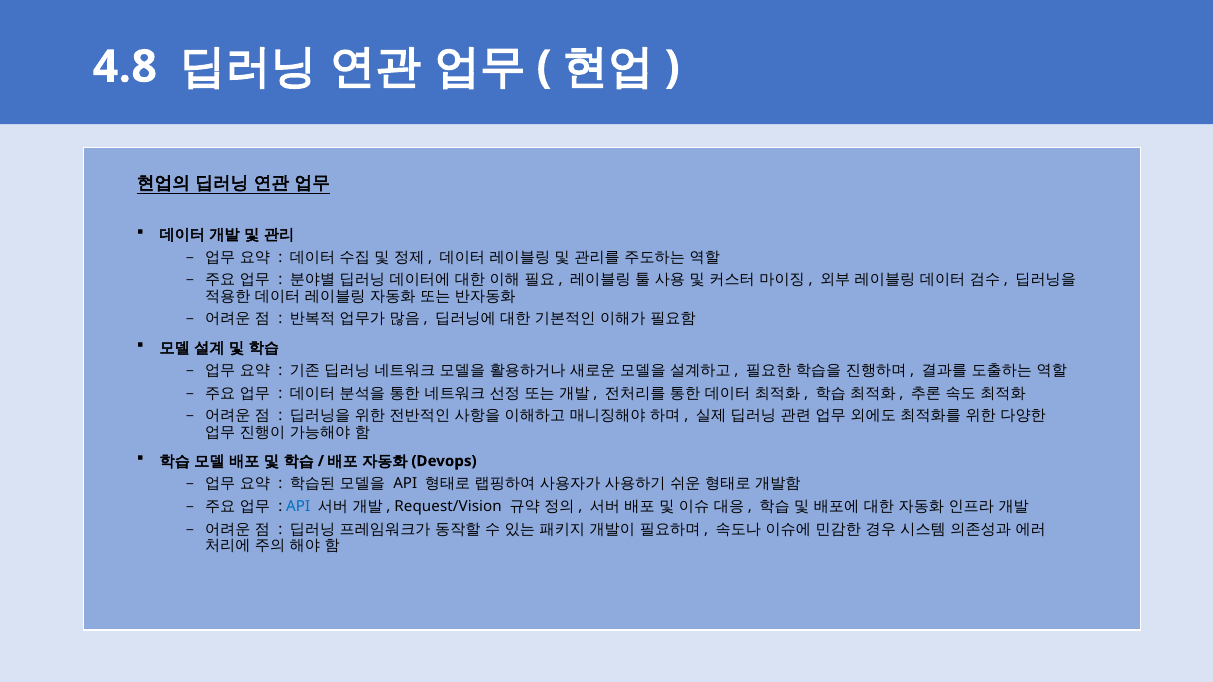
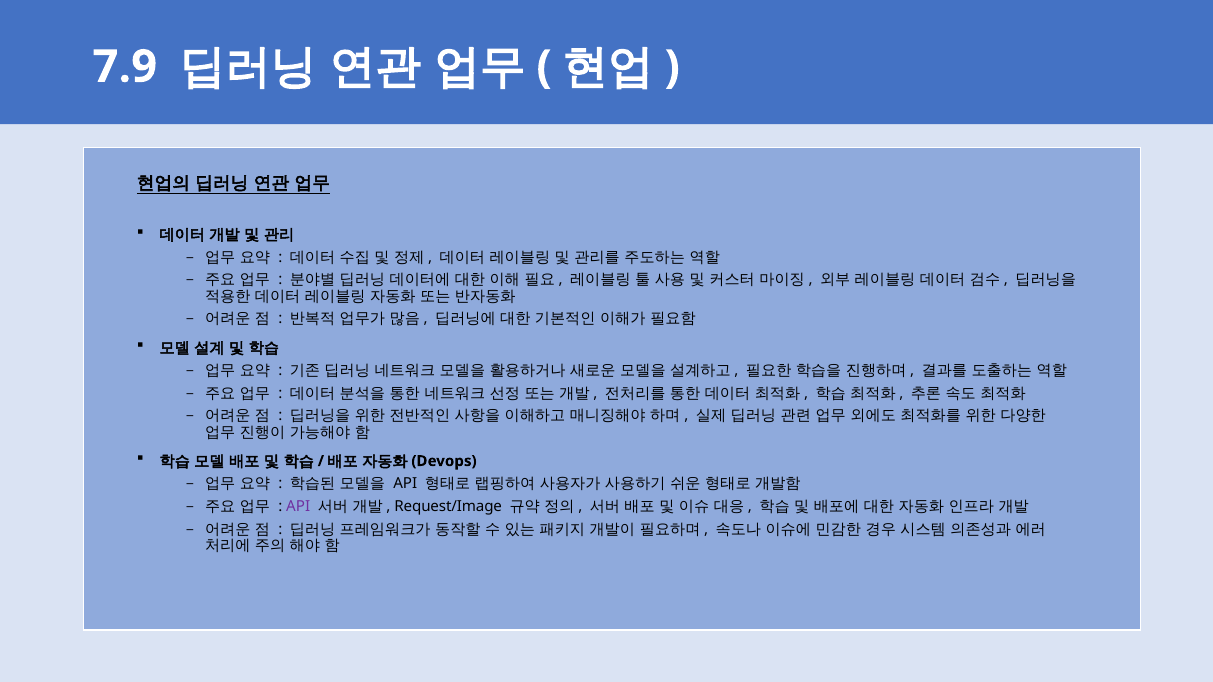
4.8: 4.8 -> 7.9
API at (298, 507) colour: blue -> purple
Request/Vision: Request/Vision -> Request/Image
